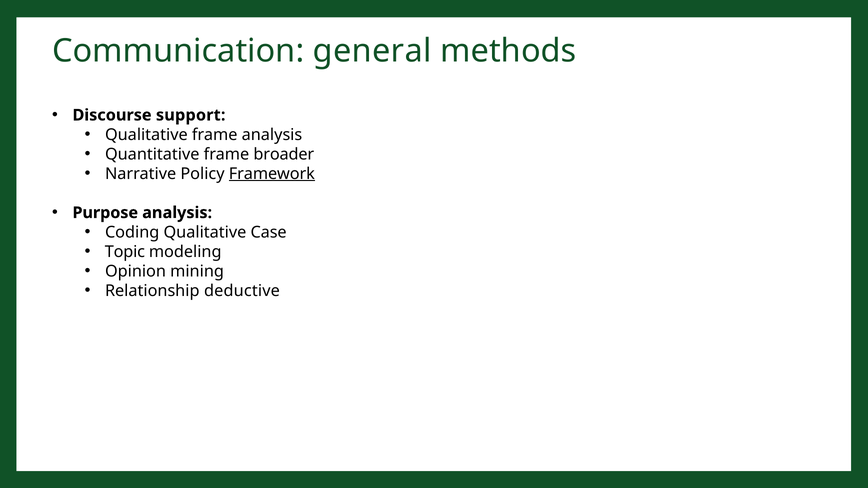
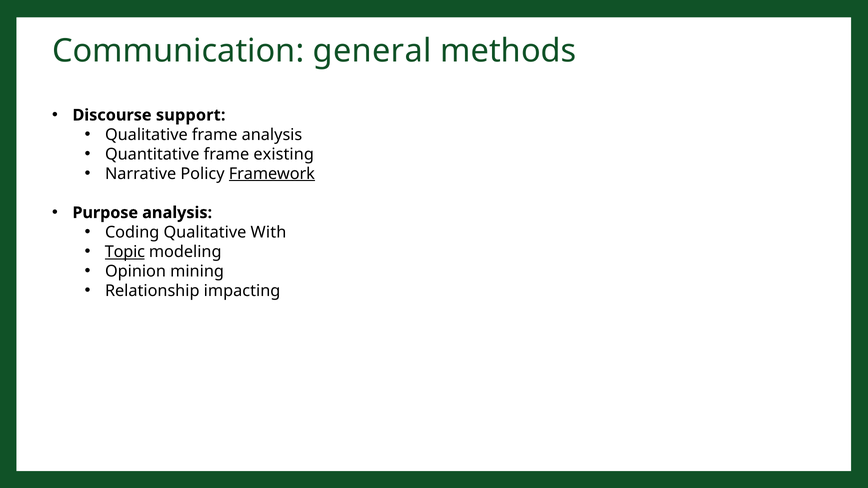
broader: broader -> existing
Case: Case -> With
Topic underline: none -> present
deductive: deductive -> impacting
